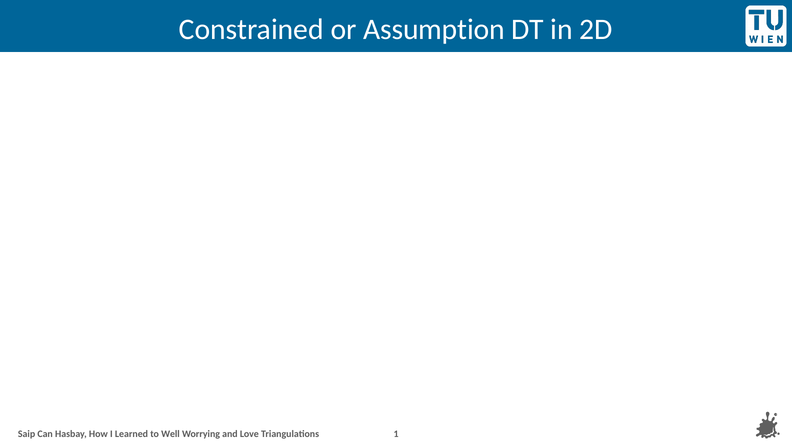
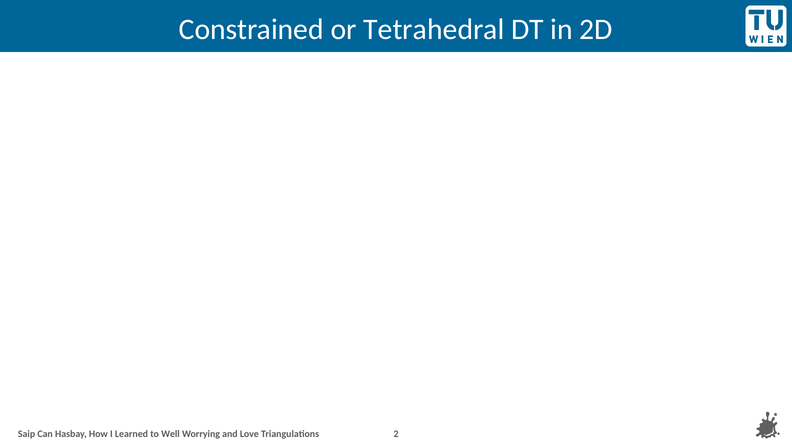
Assumption: Assumption -> Tetrahedral
1: 1 -> 2
